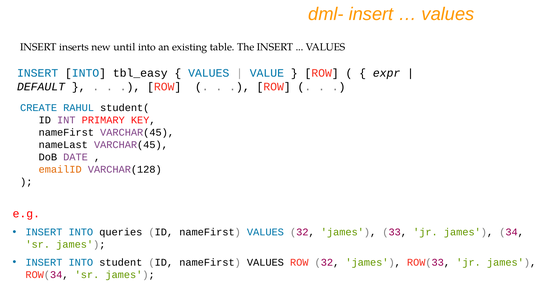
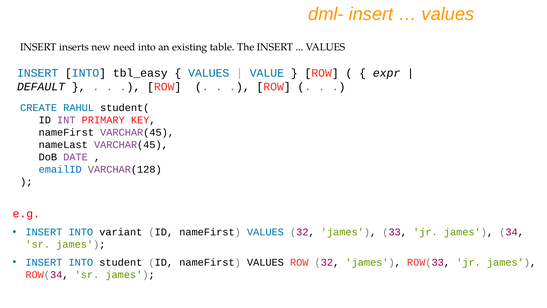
until: until -> need
emailID colour: orange -> blue
queries: queries -> variant
